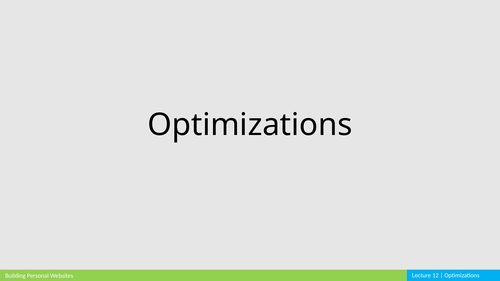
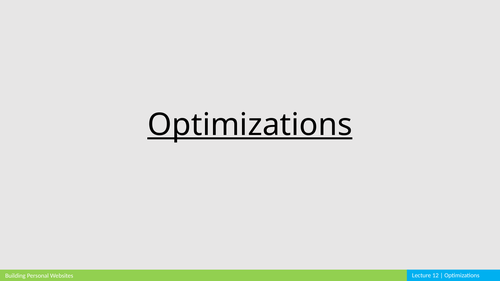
Optimizations at (250, 125) underline: none -> present
